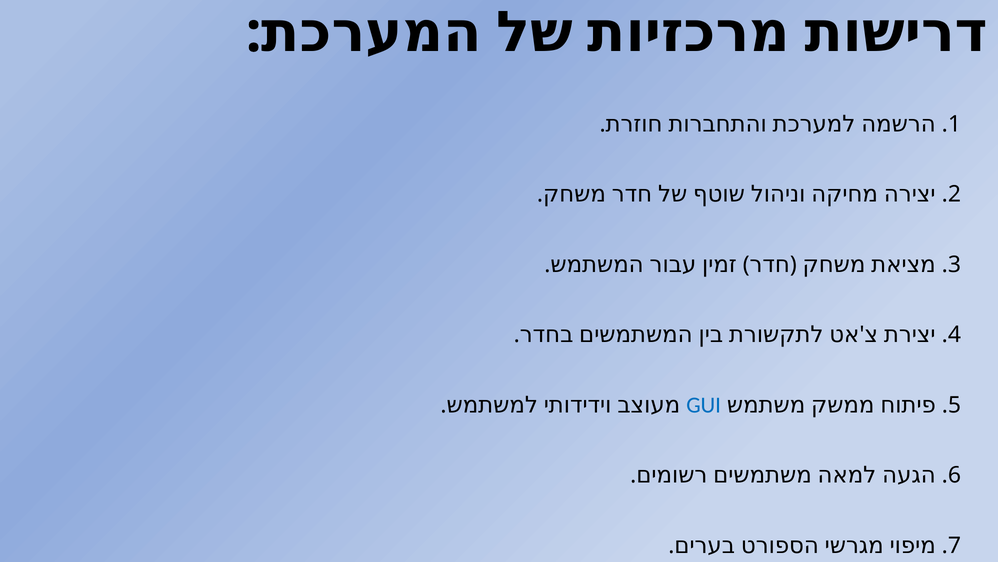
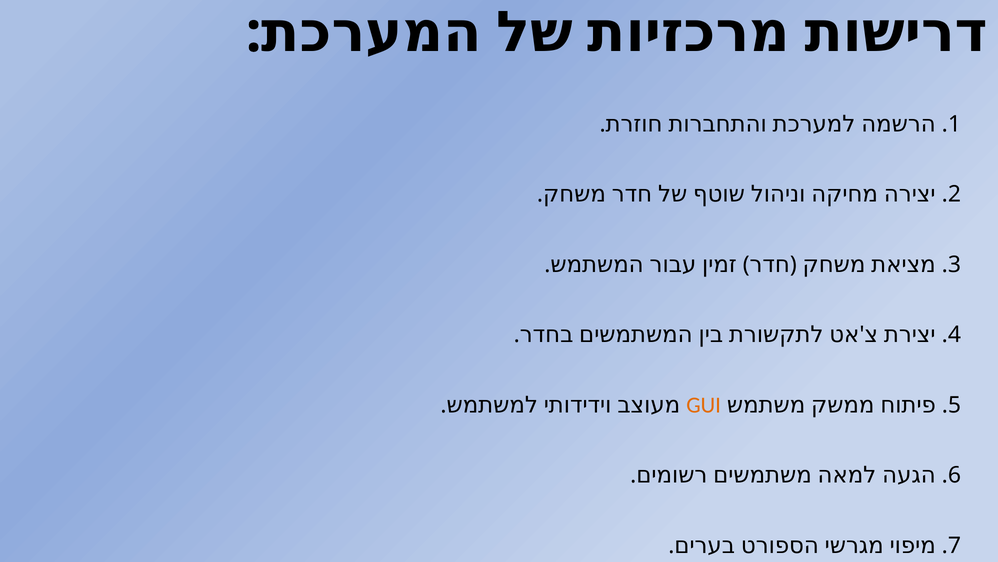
GUI colour: blue -> orange
